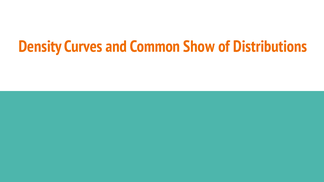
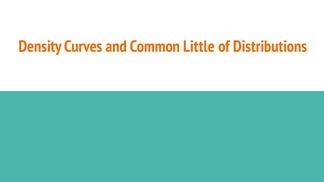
Show: Show -> Little
